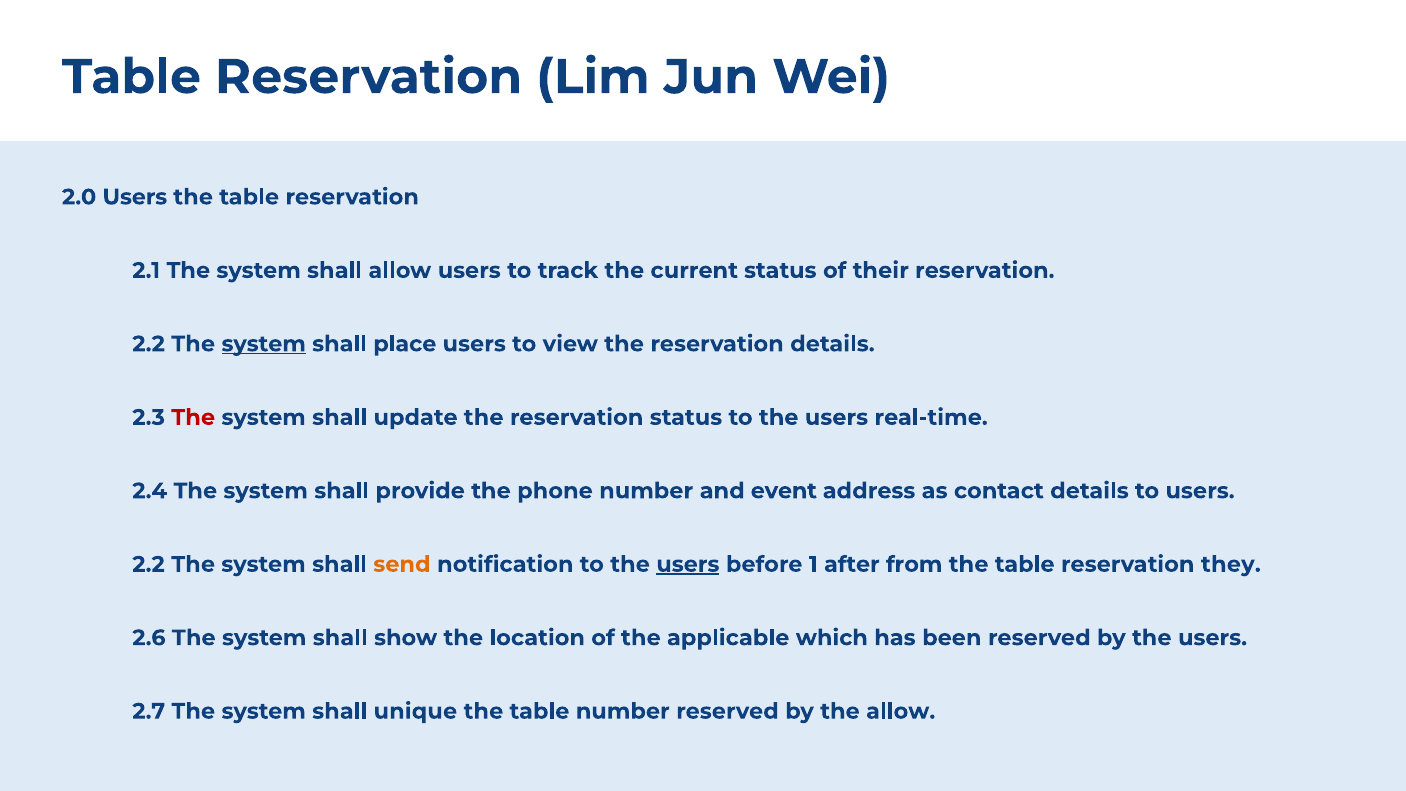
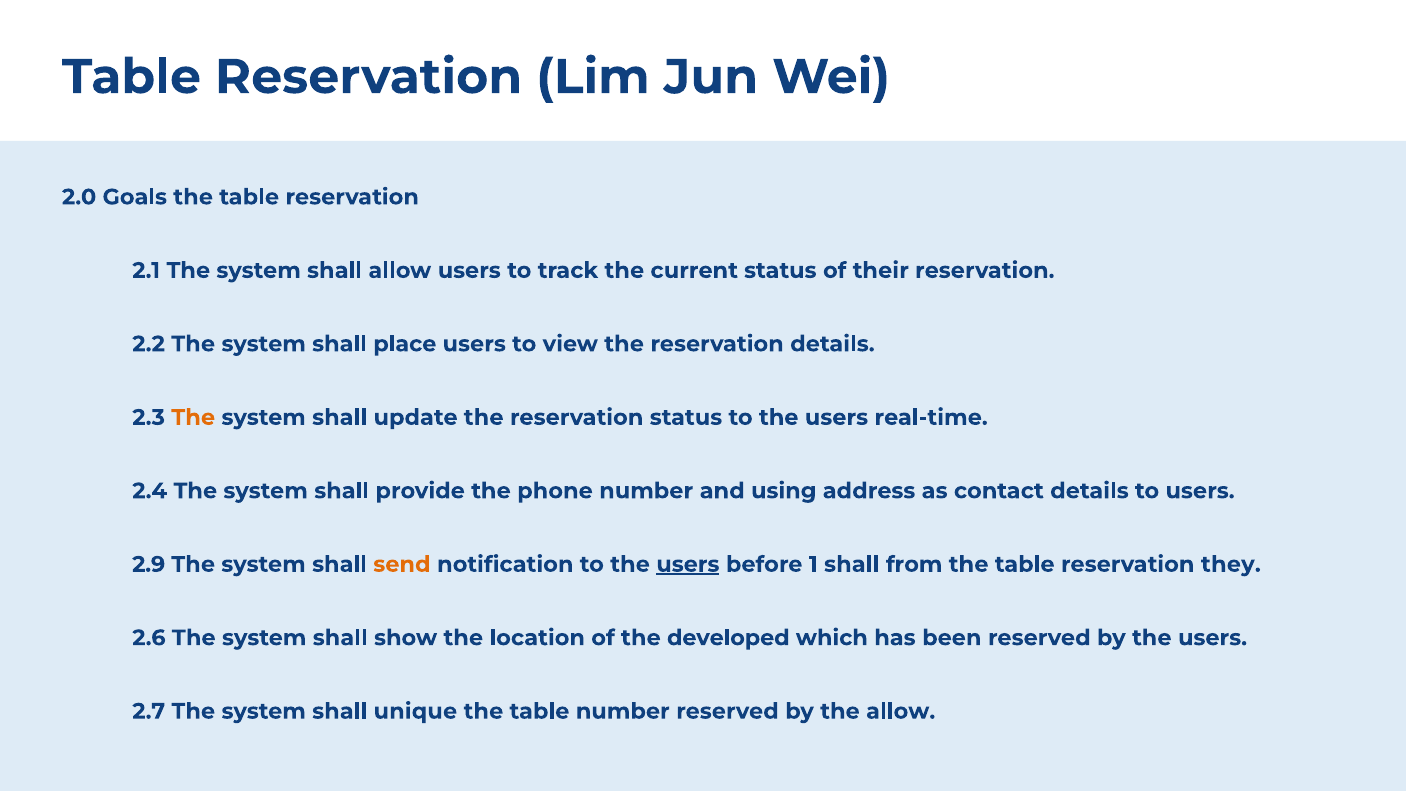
2.0 Users: Users -> Goals
system at (264, 344) underline: present -> none
The at (193, 417) colour: red -> orange
event: event -> using
2.2 at (149, 564): 2.2 -> 2.9
1 after: after -> shall
applicable: applicable -> developed
